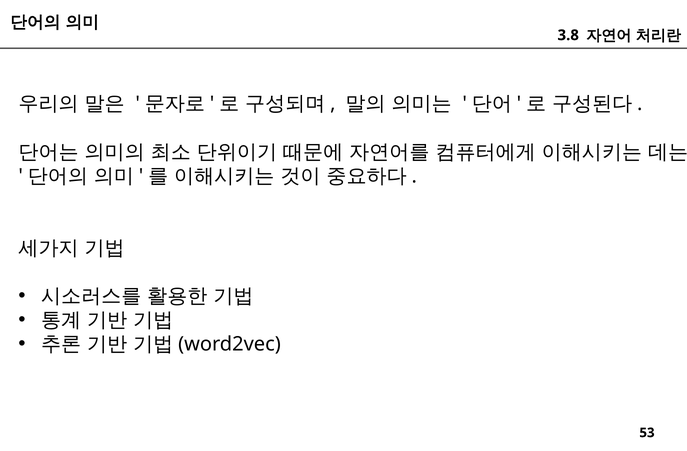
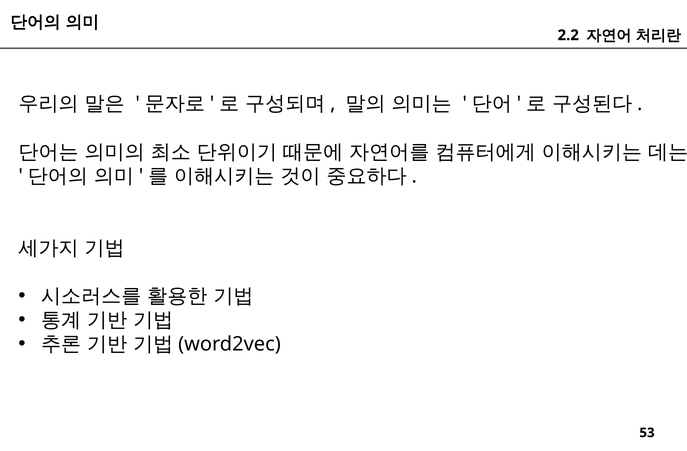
3.8: 3.8 -> 2.2
